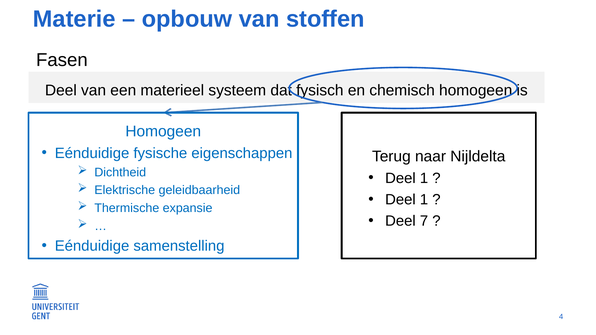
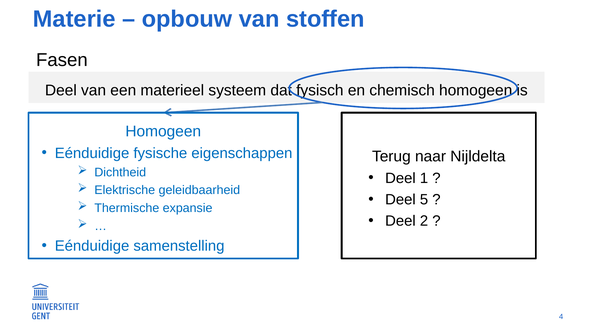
1 at (424, 200): 1 -> 5
7: 7 -> 2
